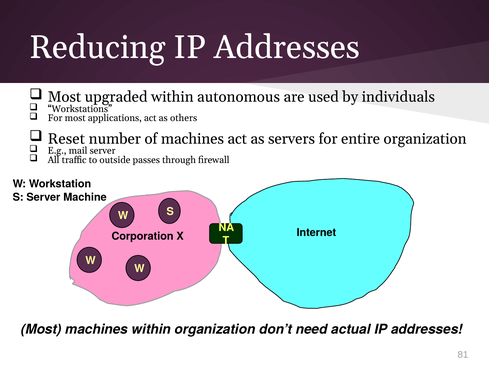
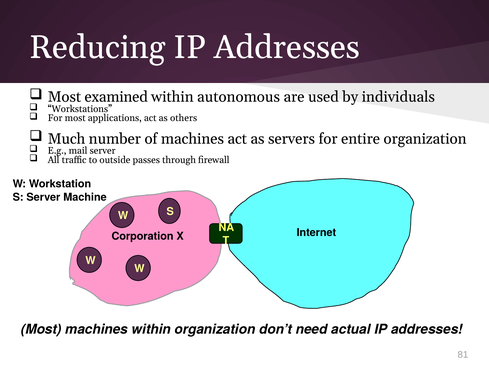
upgraded: upgraded -> examined
Reset: Reset -> Much
